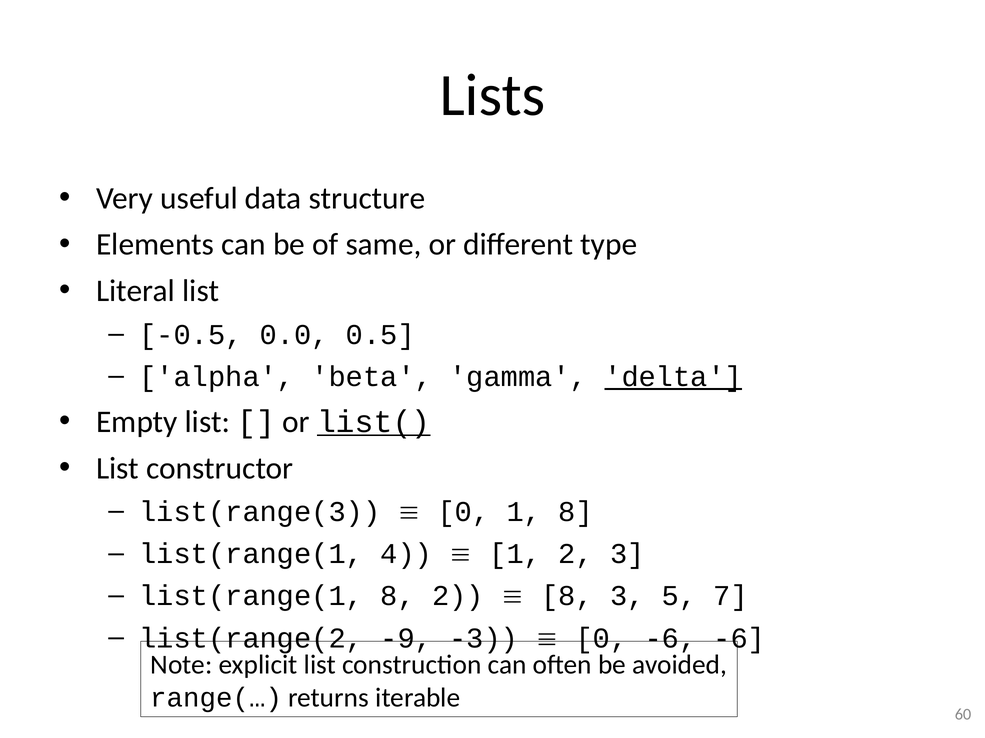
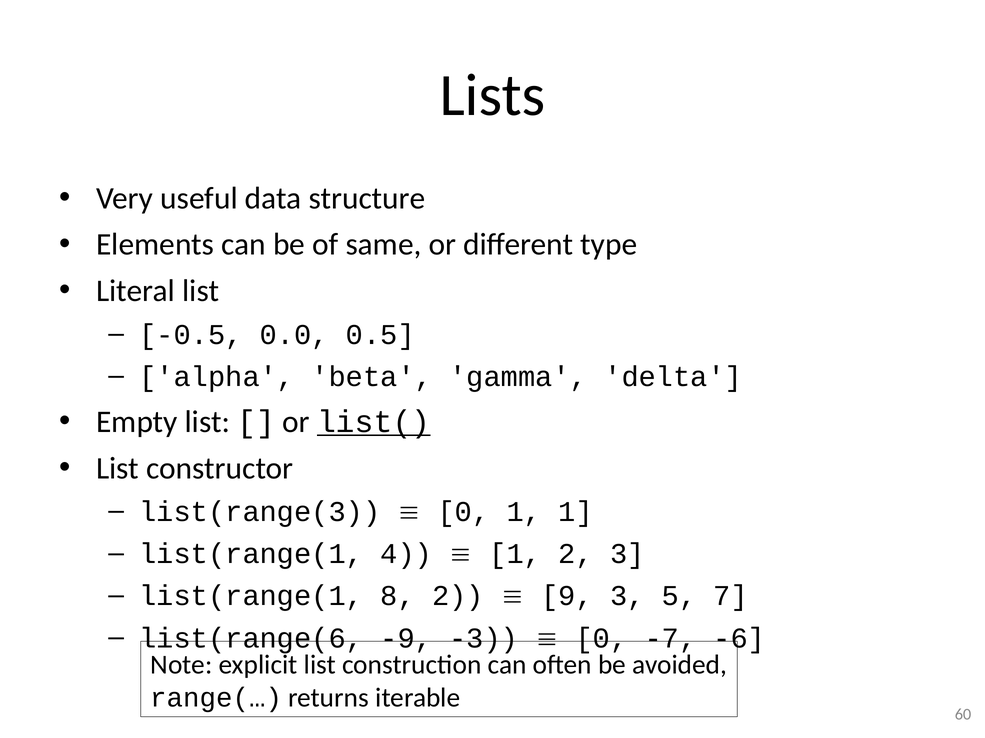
delta underline: present -> none
1 8: 8 -> 1
8 at (567, 597): 8 -> 9
list(range(2: list(range(2 -> list(range(6
0 -6: -6 -> -7
